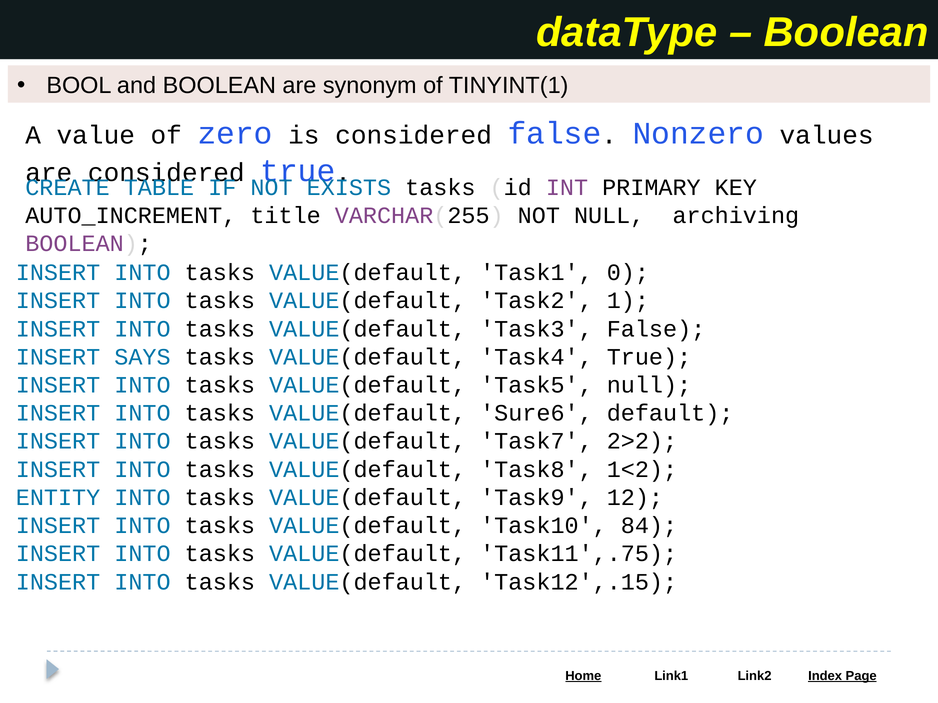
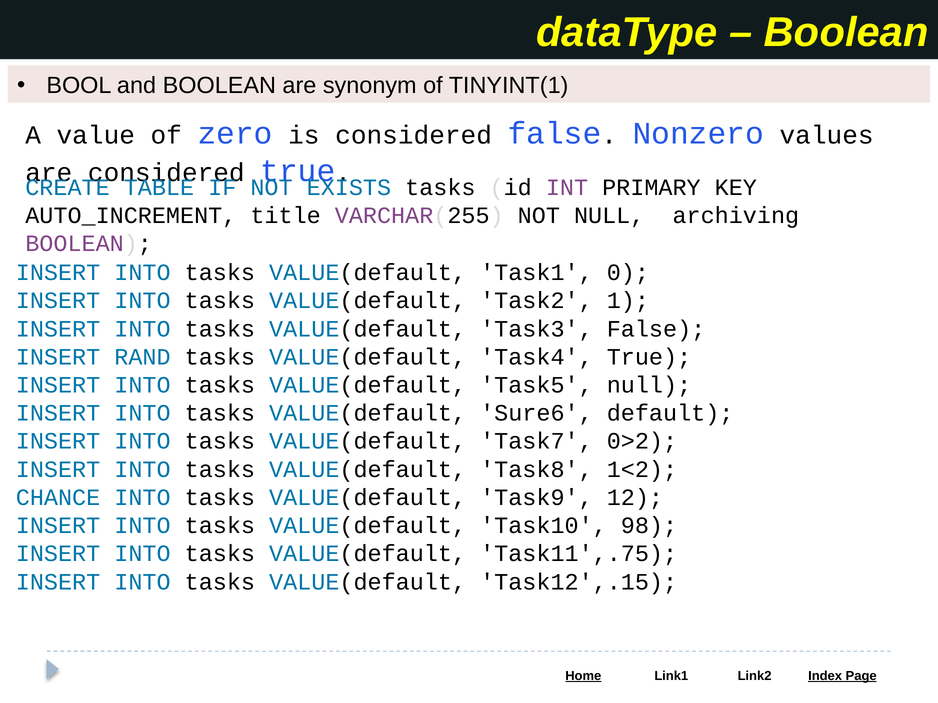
SAYS: SAYS -> RAND
2>2: 2>2 -> 0>2
ENTITY: ENTITY -> CHANCE
84: 84 -> 98
